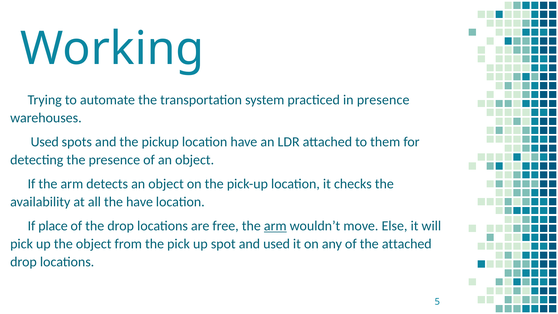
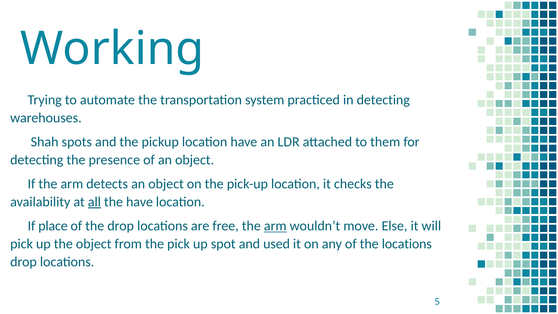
in presence: presence -> detecting
Used at (45, 142): Used -> Shah
all underline: none -> present
the attached: attached -> locations
